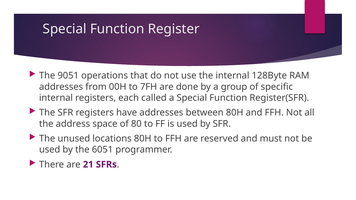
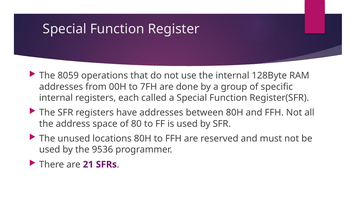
9051: 9051 -> 8059
6051: 6051 -> 9536
